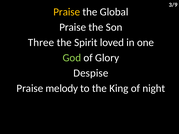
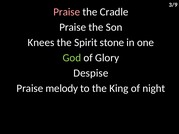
Praise at (67, 12) colour: yellow -> pink
Global: Global -> Cradle
Three: Three -> Knees
loved: loved -> stone
